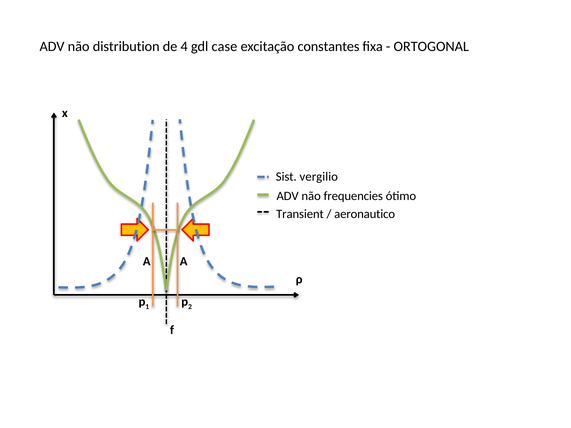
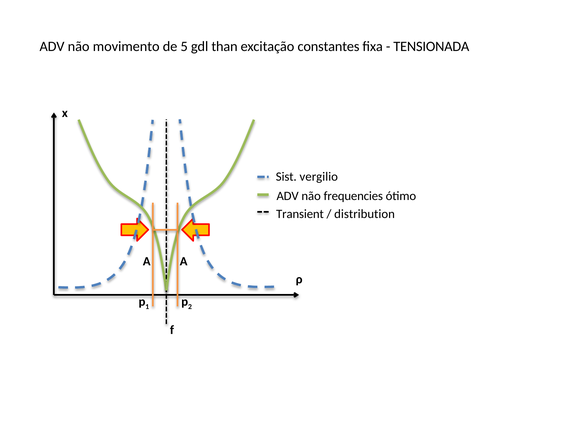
distribution: distribution -> movimento
4: 4 -> 5
case: case -> than
ORTOGONAL: ORTOGONAL -> TENSIONADA
aeronautico: aeronautico -> distribution
